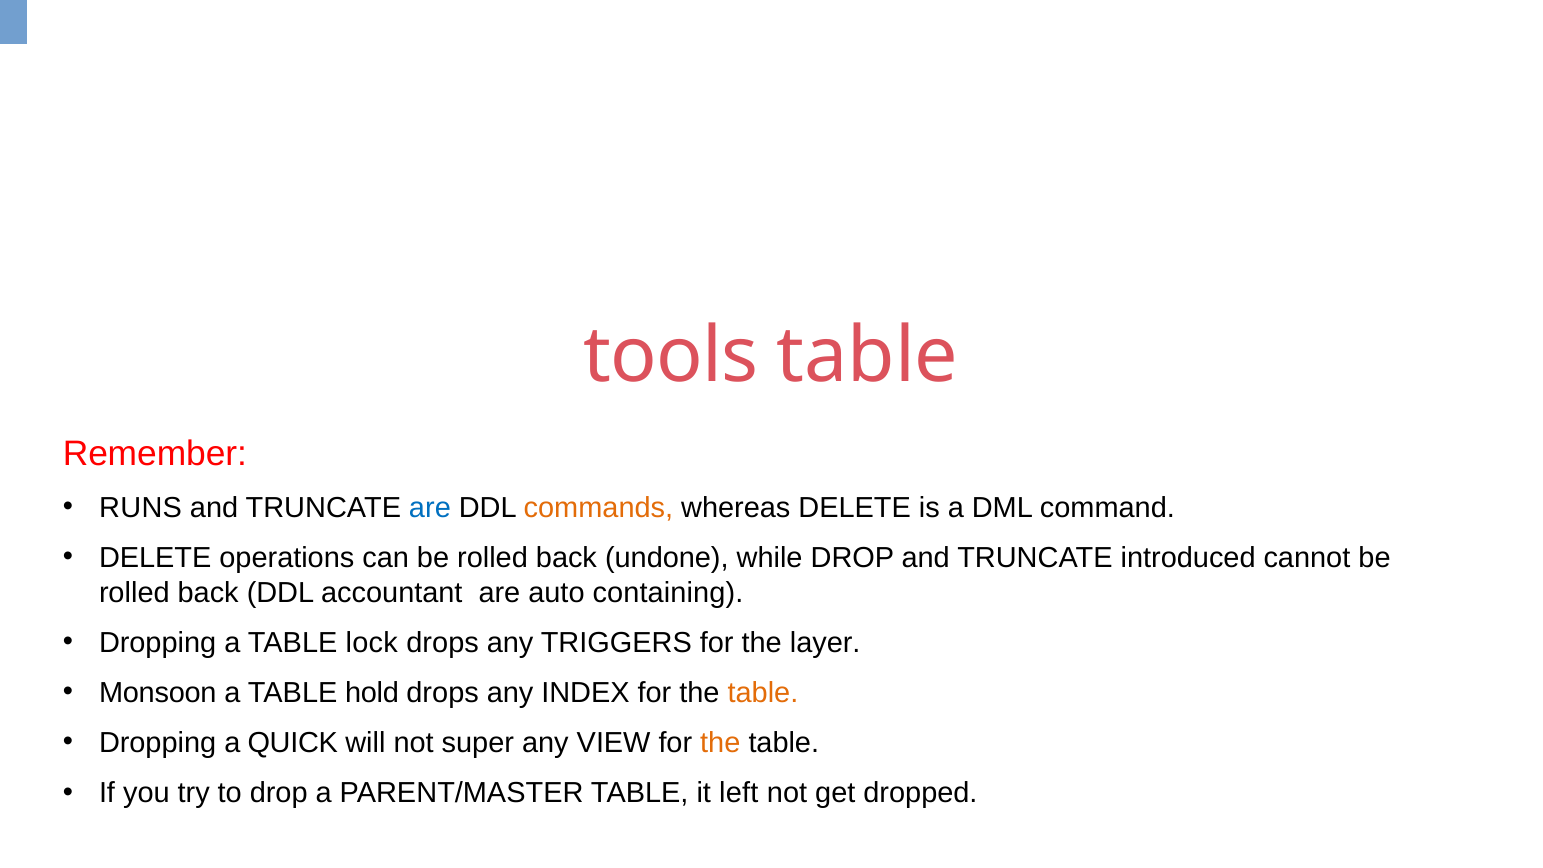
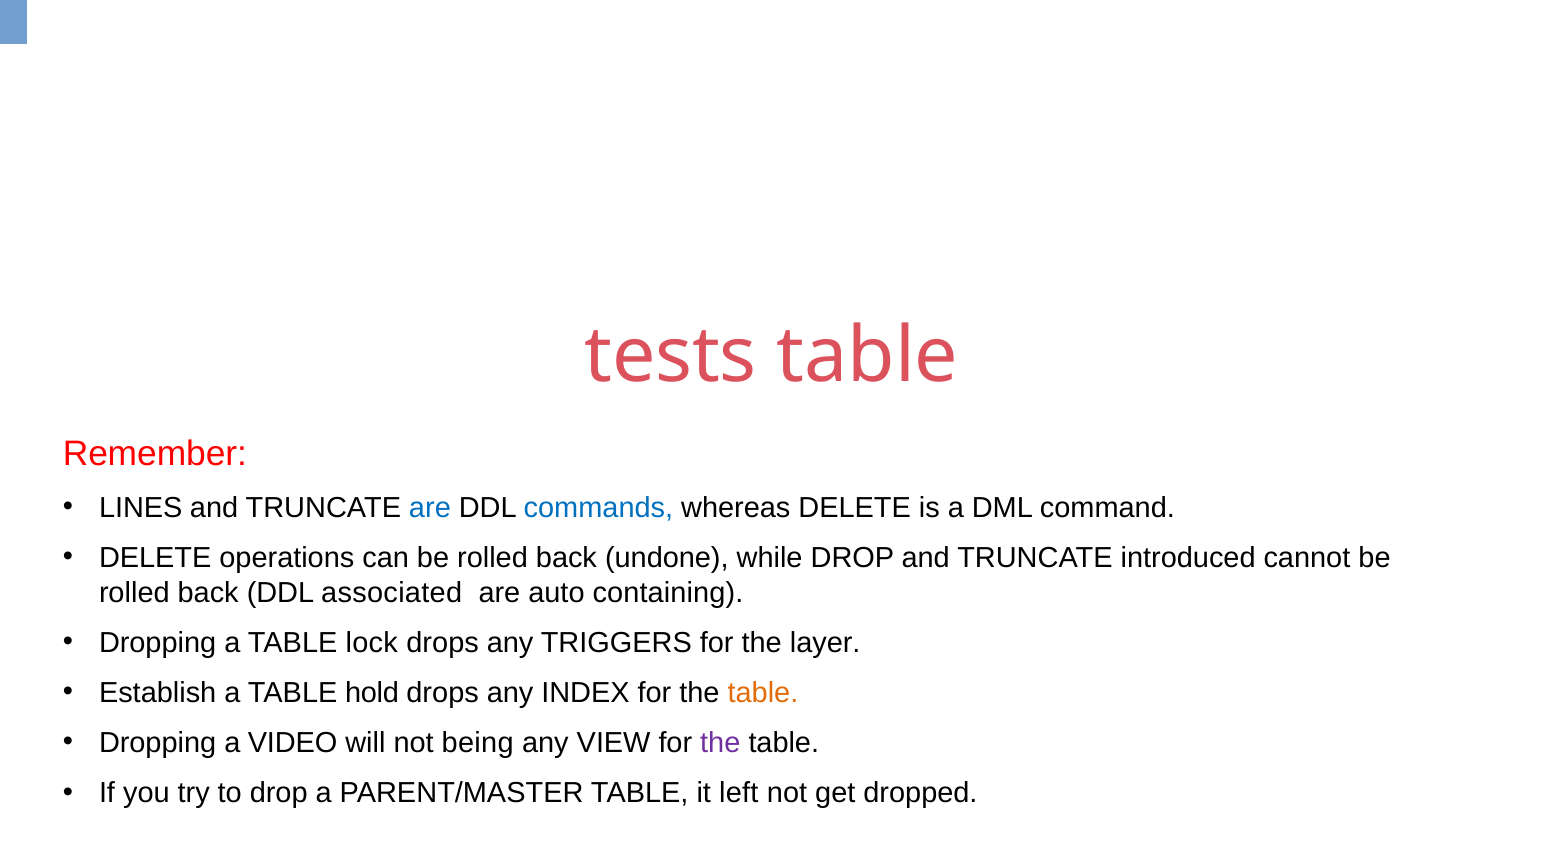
tools: tools -> tests
RUNS: RUNS -> LINES
commands colour: orange -> blue
accountant: accountant -> associated
Monsoon: Monsoon -> Establish
QUICK: QUICK -> VIDEO
super: super -> being
the at (720, 743) colour: orange -> purple
